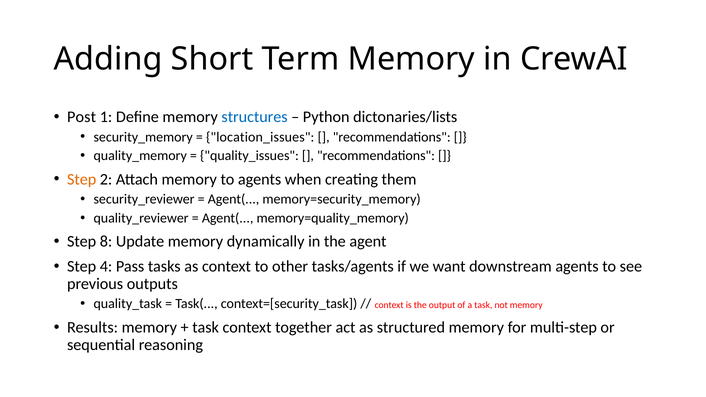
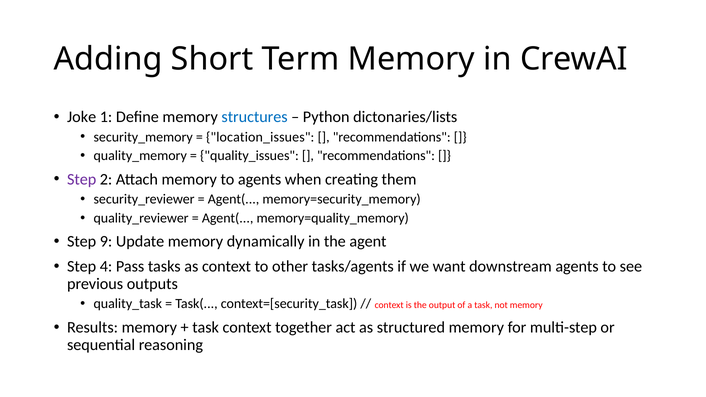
Post: Post -> Joke
Step at (82, 179) colour: orange -> purple
8: 8 -> 9
